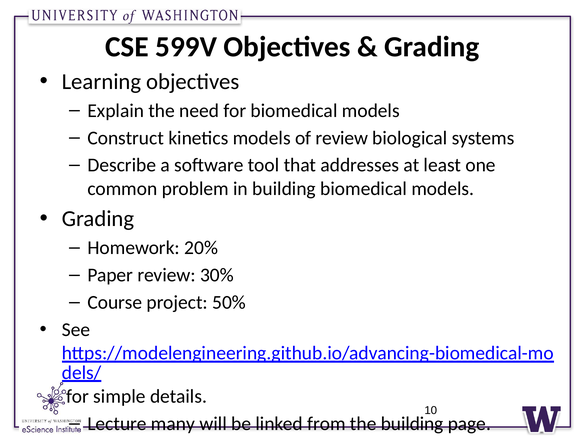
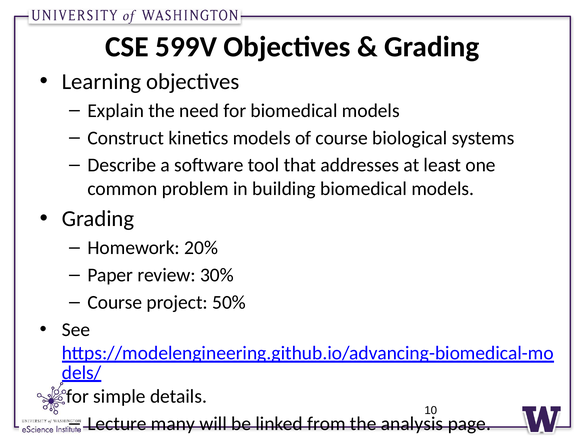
of review: review -> course
the building: building -> analysis
